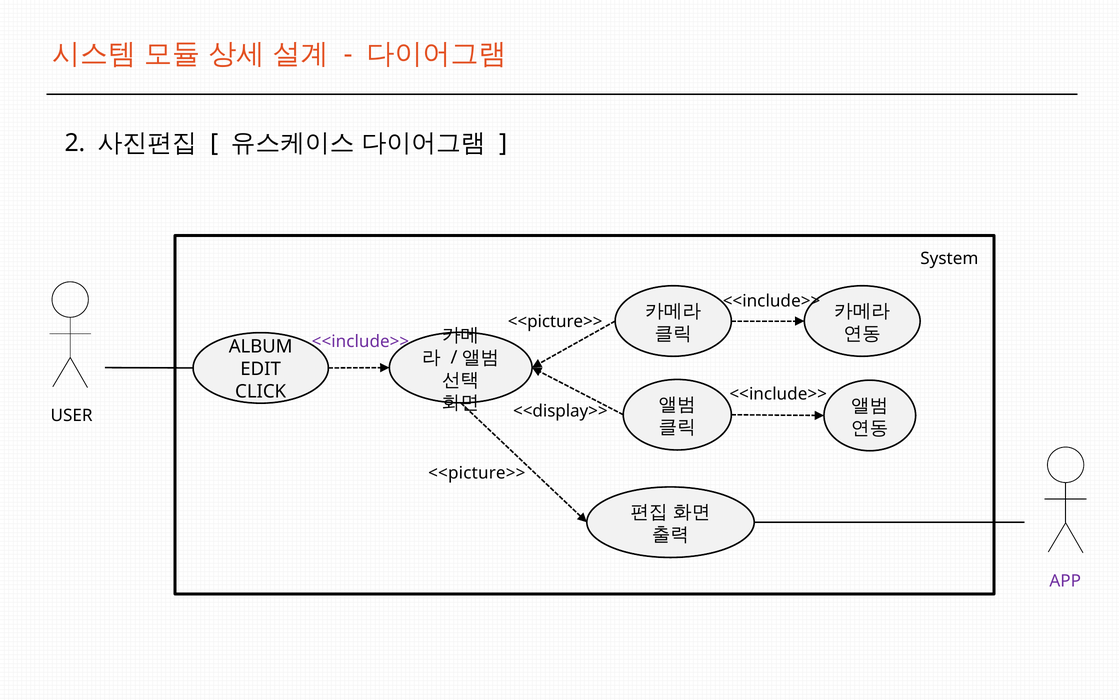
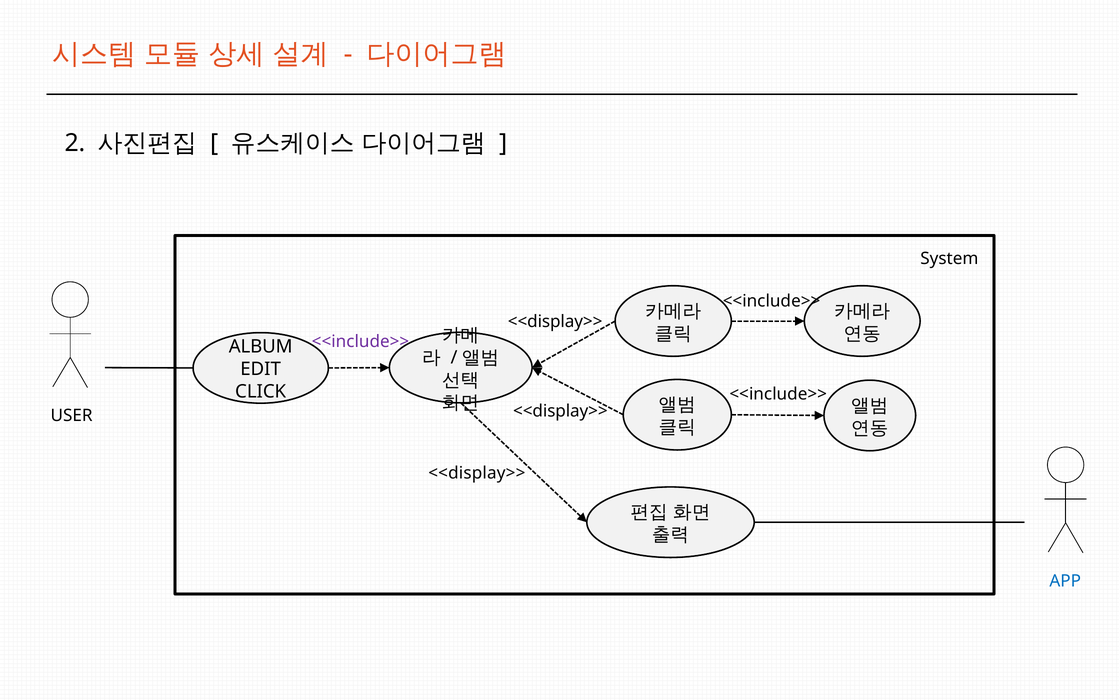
<<picture>> at (555, 321): <<picture>> -> <<display>>
<<picture>> at (477, 473): <<picture>> -> <<display>>
APP colour: purple -> blue
